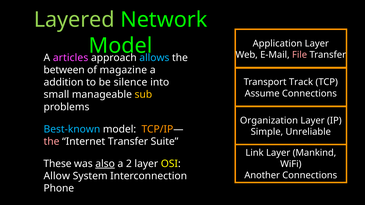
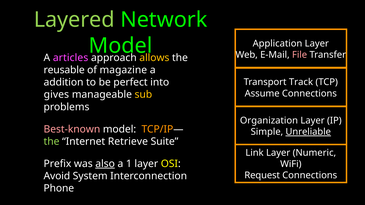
allows colour: light blue -> yellow
between: between -> reusable
silence: silence -> perfect
small: small -> gives
Best-known colour: light blue -> pink
Unreliable underline: none -> present
the at (52, 142) colour: pink -> light green
Internet Transfer: Transfer -> Retrieve
Mankind: Mankind -> Numeric
These: These -> Prefix
2: 2 -> 1
Another: Another -> Request
Allow: Allow -> Avoid
